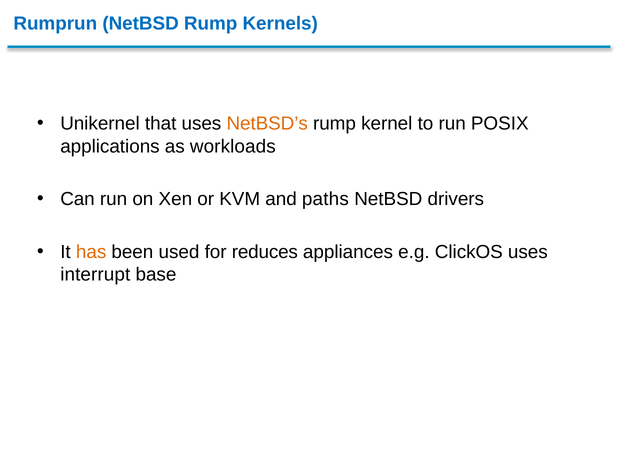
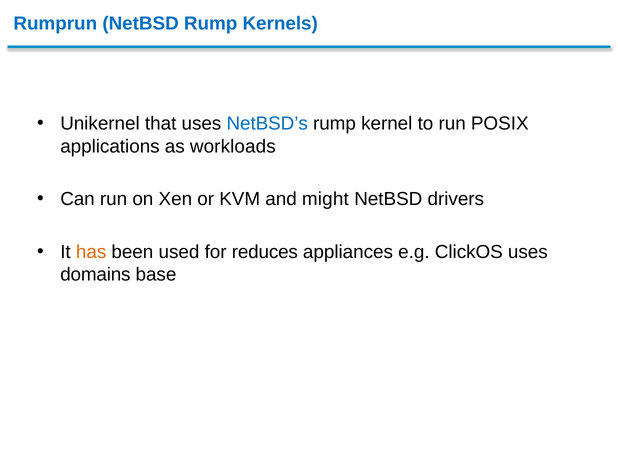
NetBSD’s colour: orange -> blue
paths: paths -> might
interrupt: interrupt -> domains
